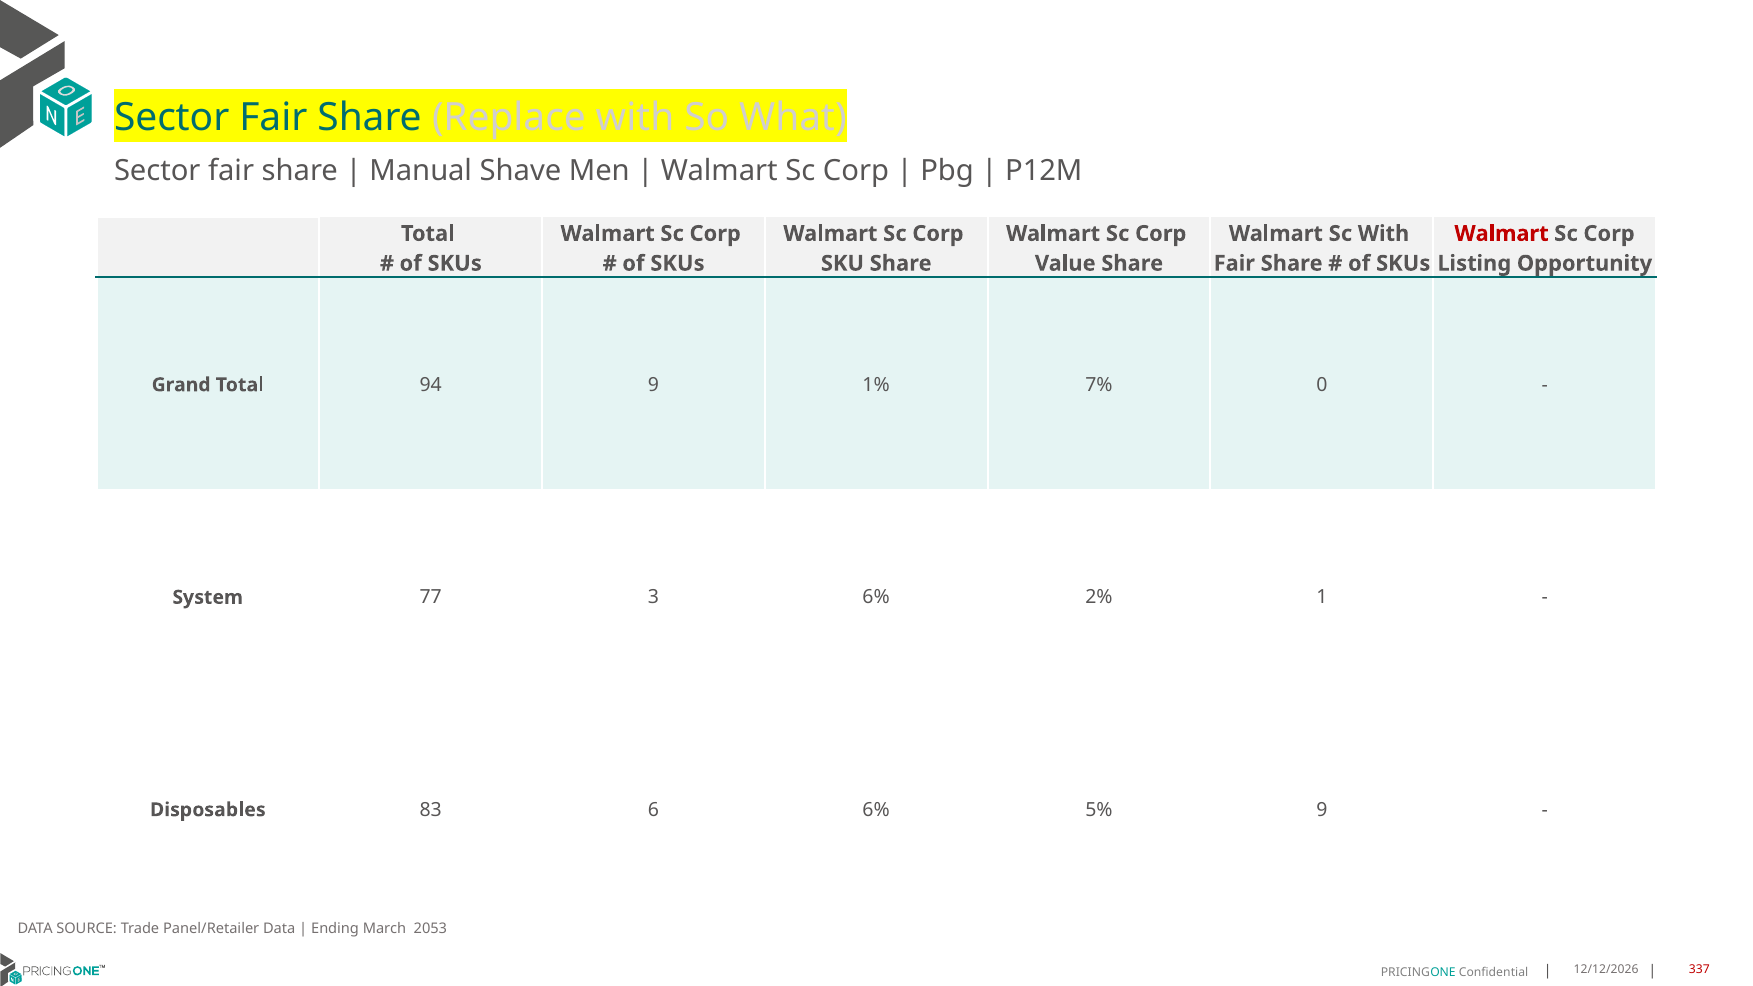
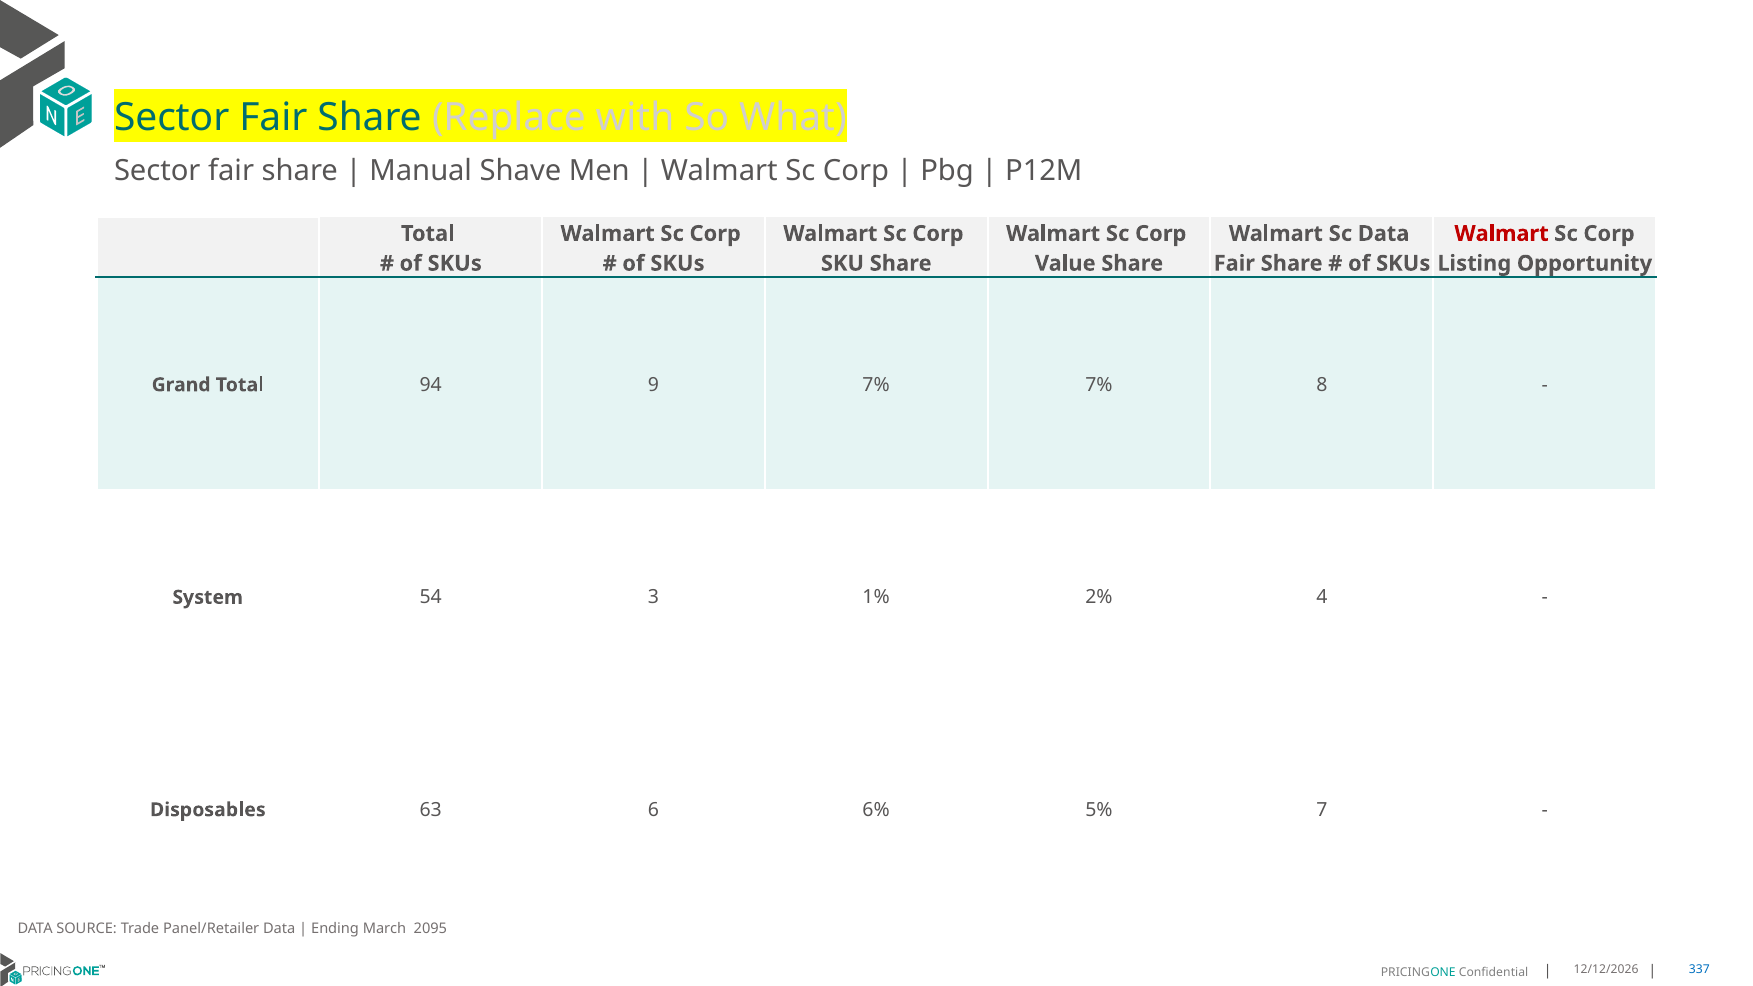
Sc With: With -> Data
9 1%: 1% -> 7%
0: 0 -> 8
77: 77 -> 54
3 6%: 6% -> 1%
1: 1 -> 4
83: 83 -> 63
5% 9: 9 -> 7
2053: 2053 -> 2095
337 colour: red -> blue
